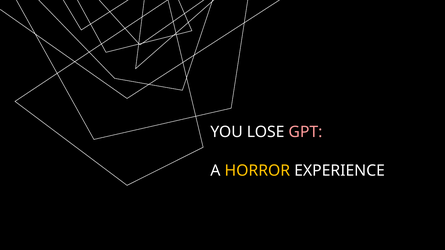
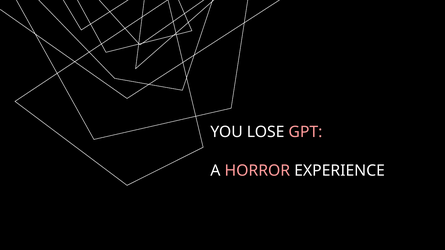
HORROR colour: yellow -> pink
